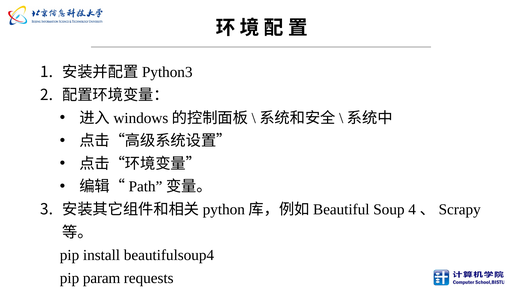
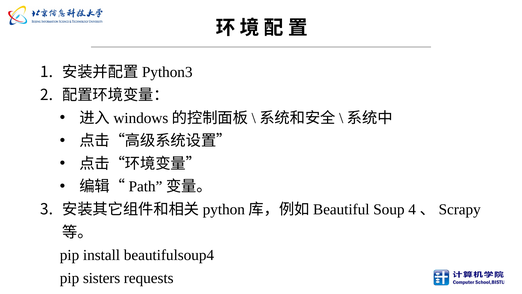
param: param -> sisters
